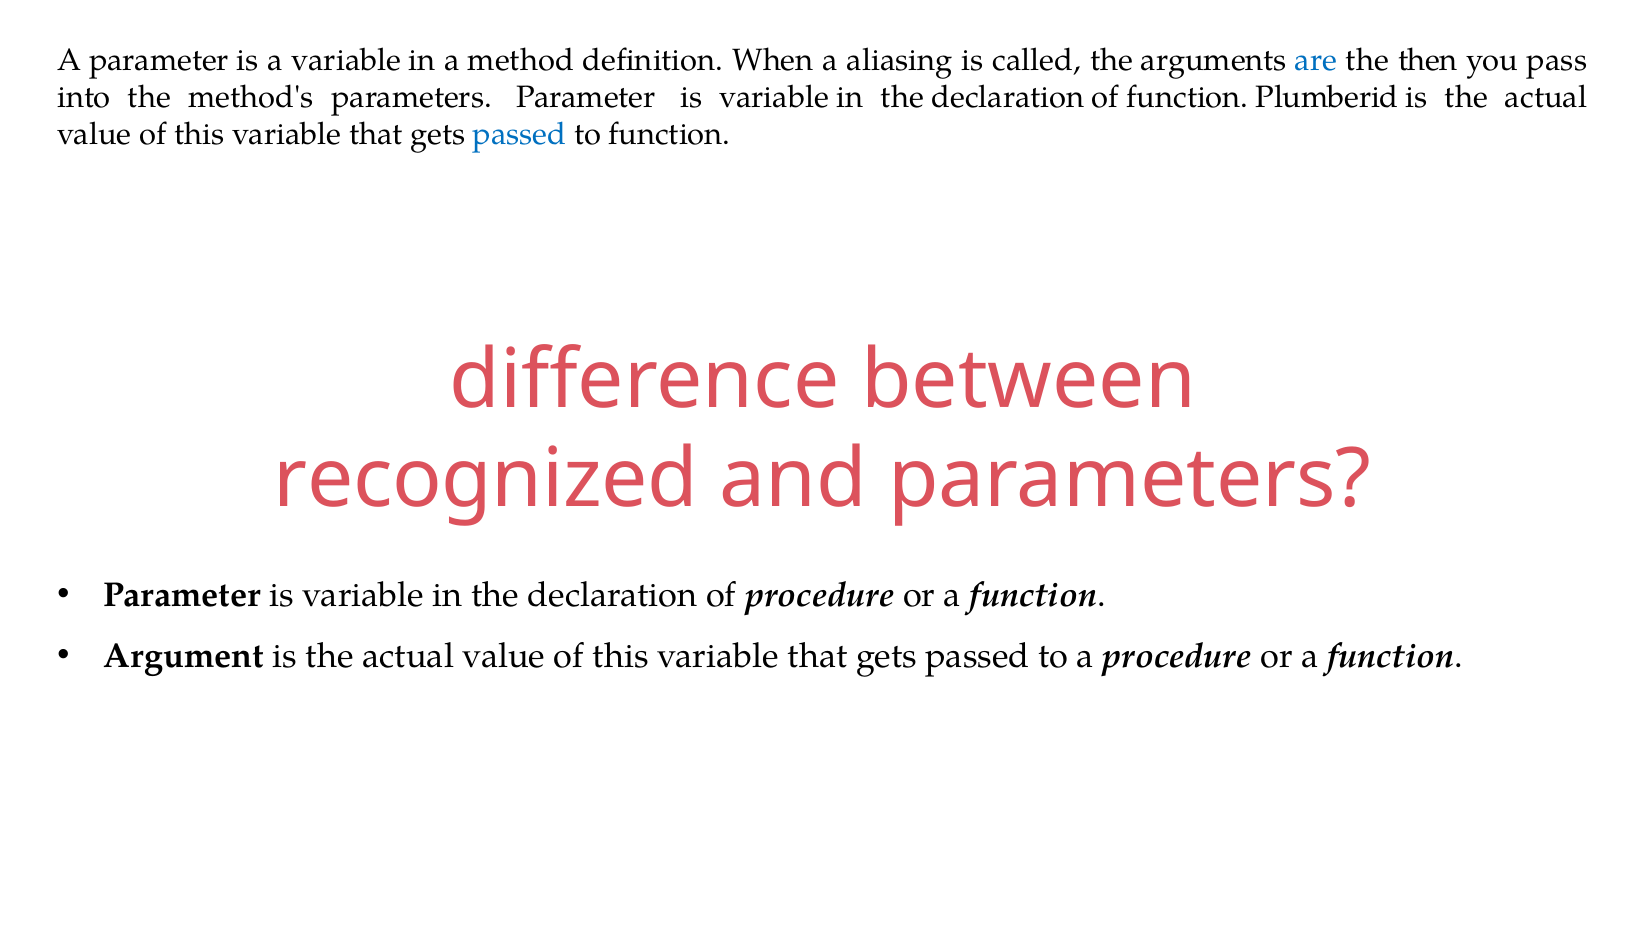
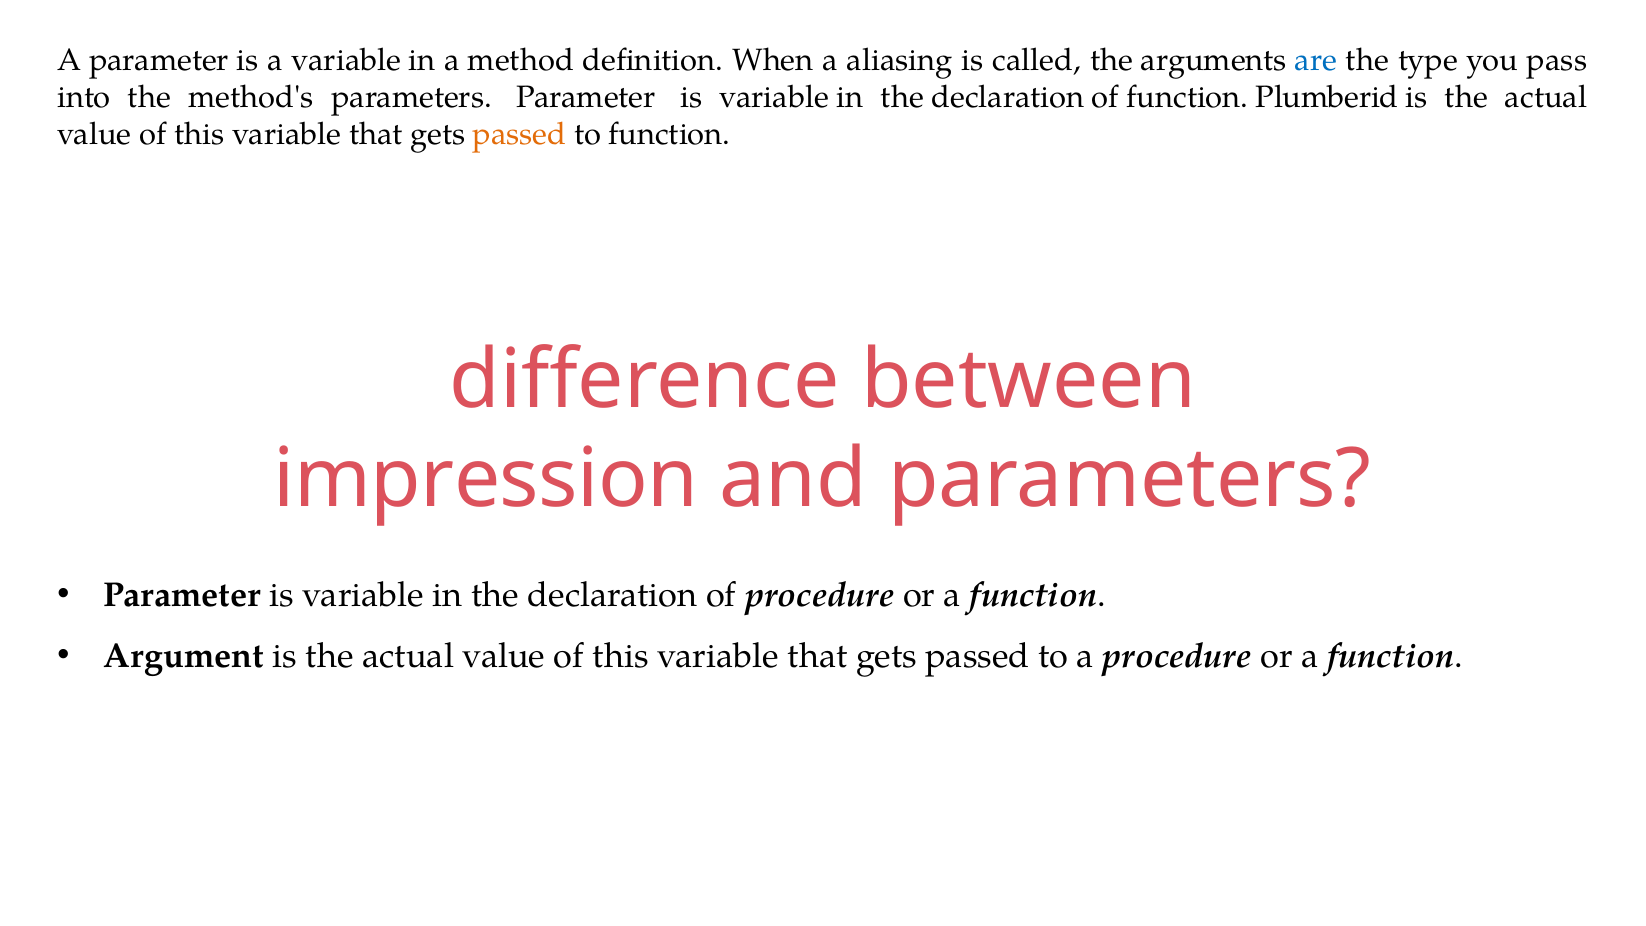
then: then -> type
passed at (520, 134) colour: blue -> orange
recognized: recognized -> impression
